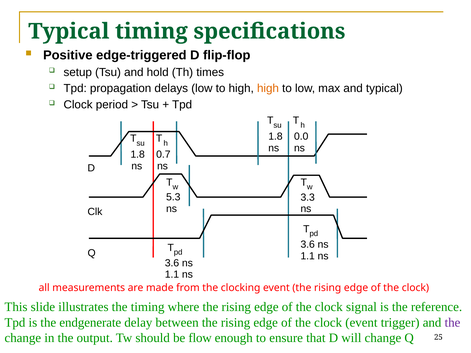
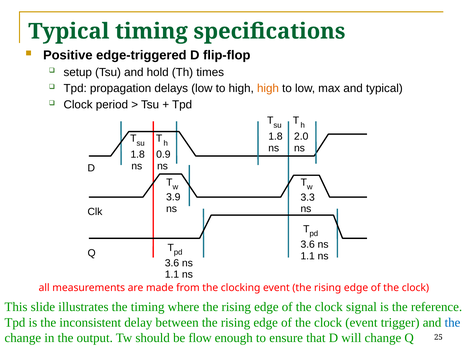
0.0: 0.0 -> 2.0
0.7: 0.7 -> 0.9
5.3: 5.3 -> 3.9
endgenerate: endgenerate -> inconsistent
the at (452, 322) colour: purple -> blue
